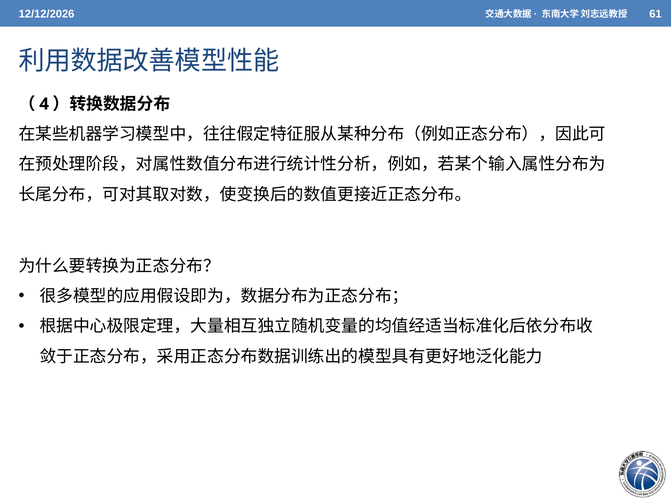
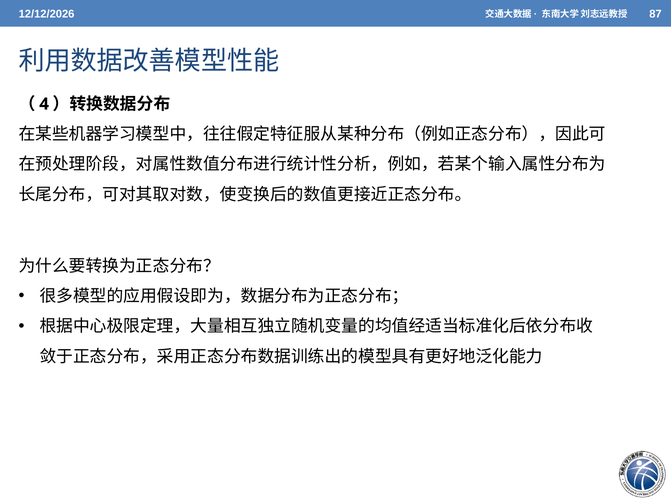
61: 61 -> 87
